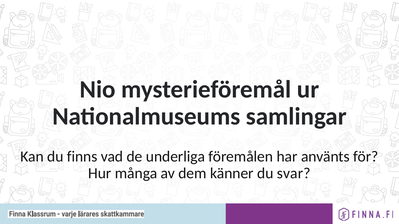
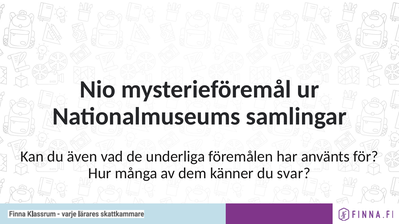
finns: finns -> även
